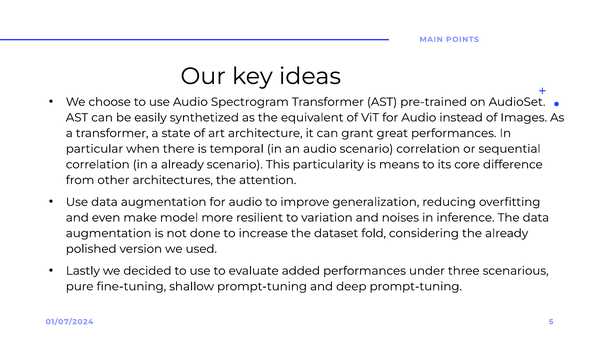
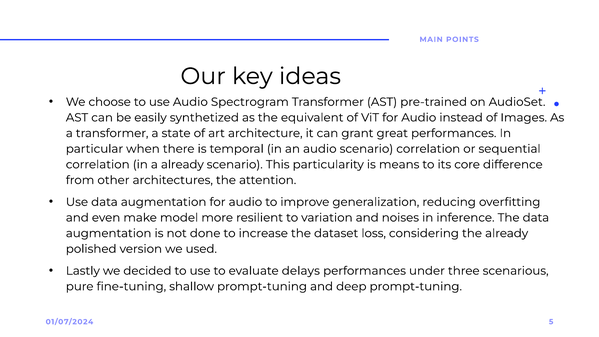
fold: fold -> loss
added: added -> delays
